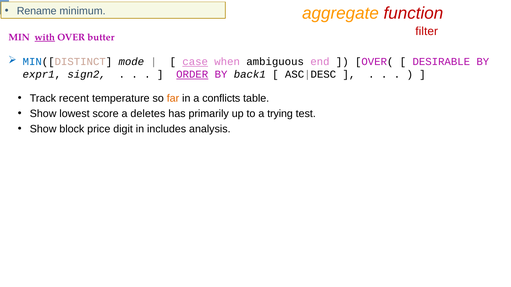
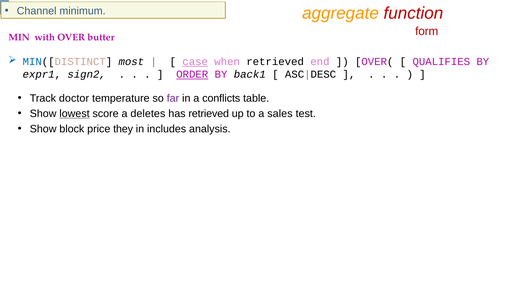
Rename: Rename -> Channel
filter: filter -> form
with underline: present -> none
mode: mode -> most
when ambiguous: ambiguous -> retrieved
DESIRABLE: DESIRABLE -> QUALIFIES
recent: recent -> doctor
far colour: orange -> purple
lowest underline: none -> present
has primarily: primarily -> retrieved
trying: trying -> sales
digit: digit -> they
